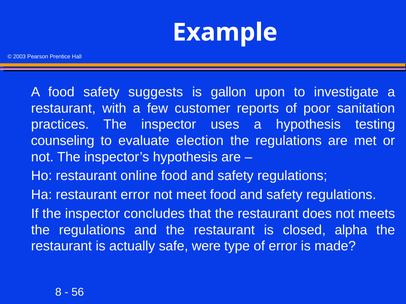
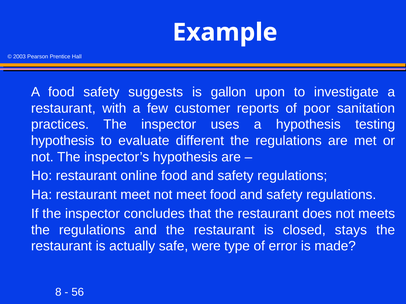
counseling at (63, 141): counseling -> hypothesis
election: election -> different
restaurant error: error -> meet
alpha: alpha -> stays
